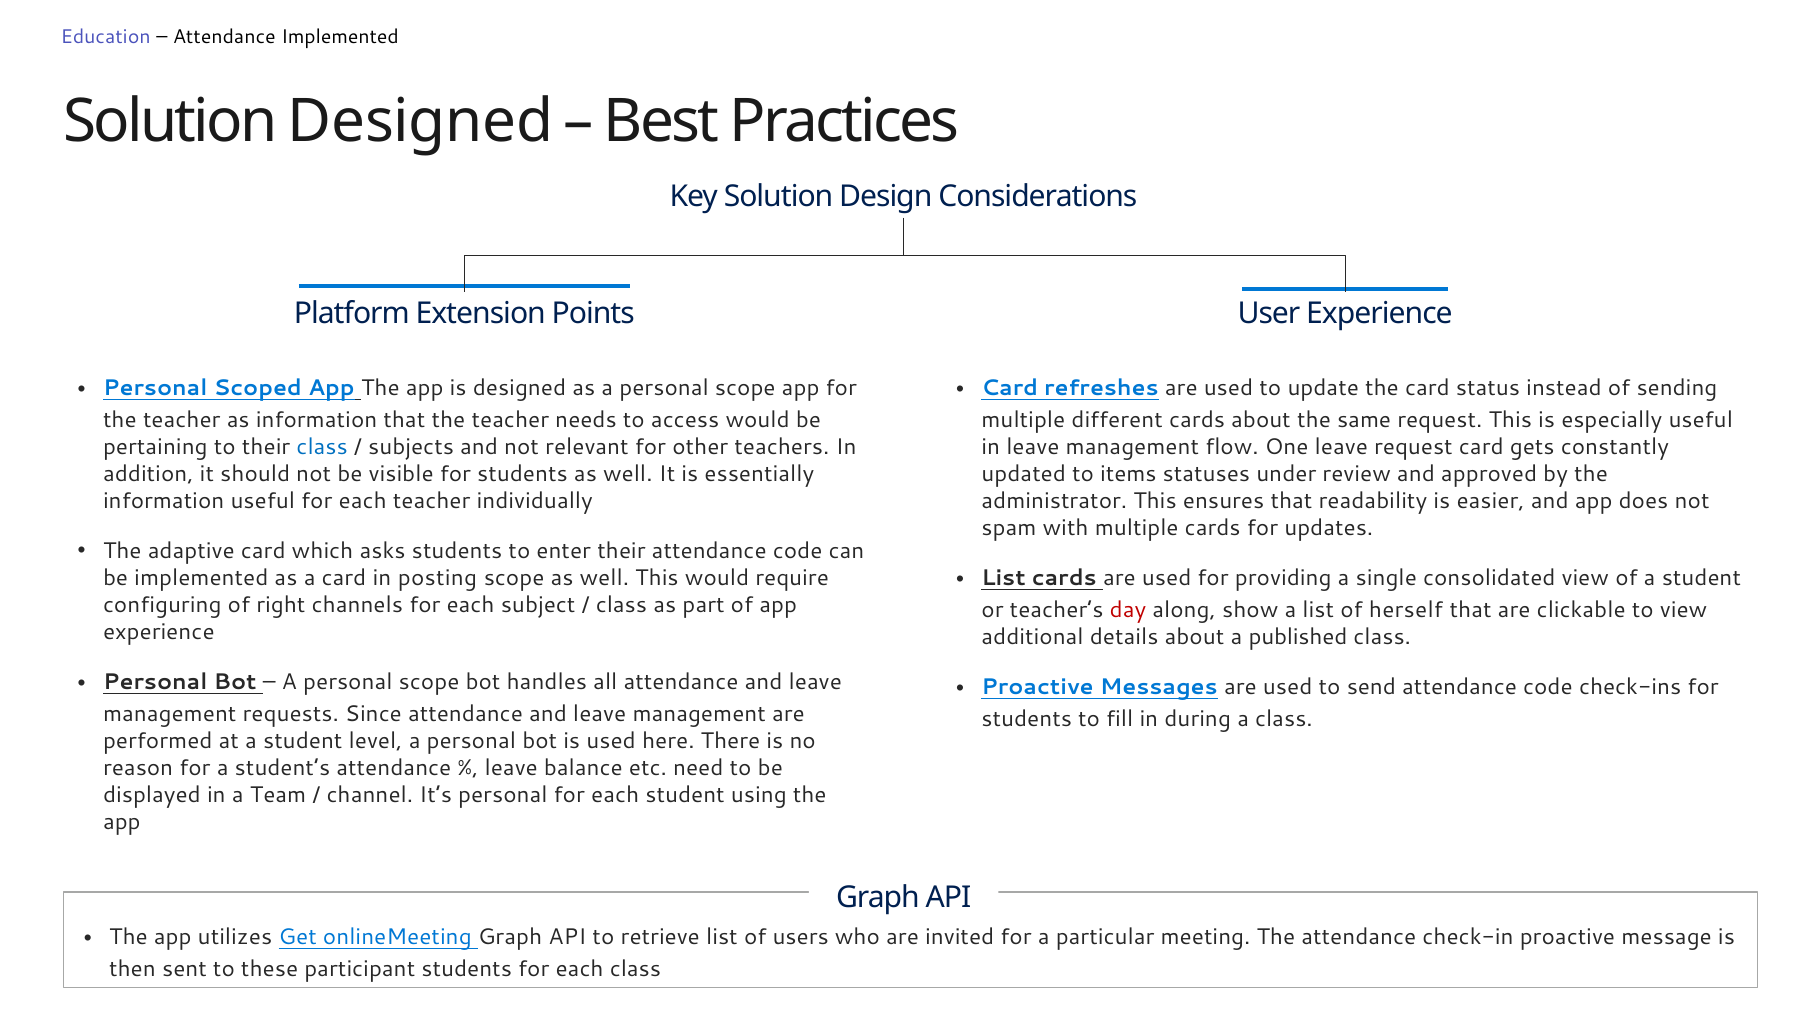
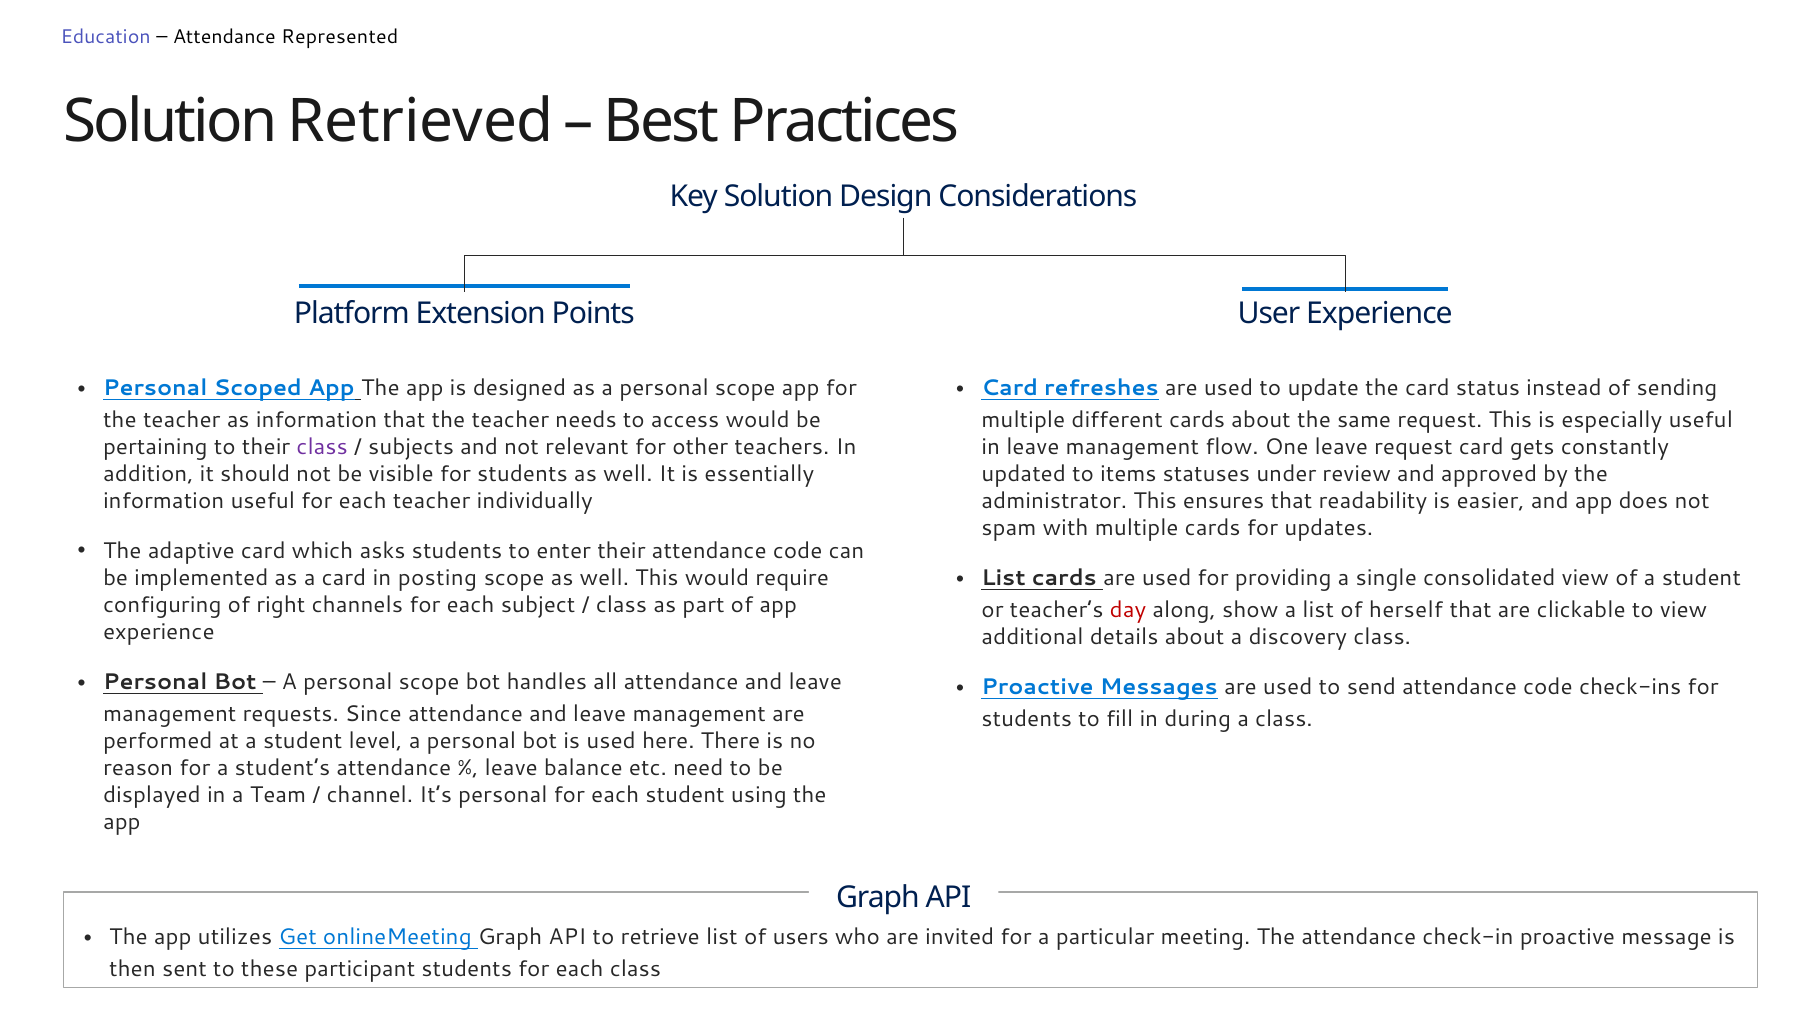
Attendance Implemented: Implemented -> Represented
Solution Designed: Designed -> Retrieved
class at (322, 447) colour: blue -> purple
published: published -> discovery
